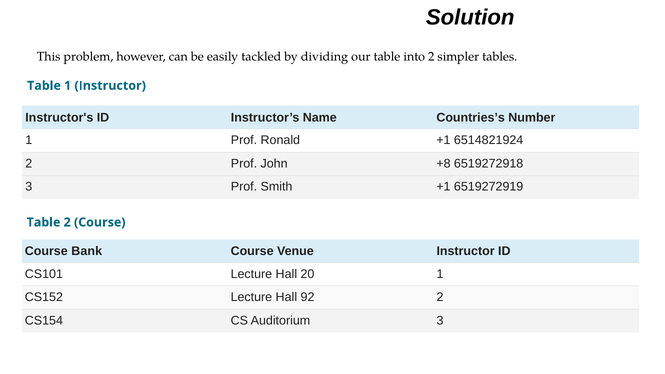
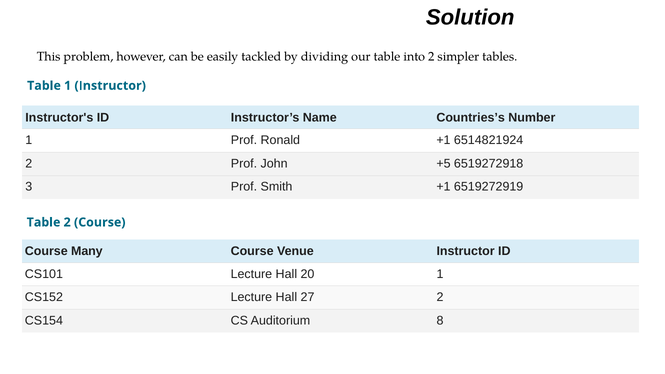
+8: +8 -> +5
Bank: Bank -> Many
92: 92 -> 27
Auditorium 3: 3 -> 8
